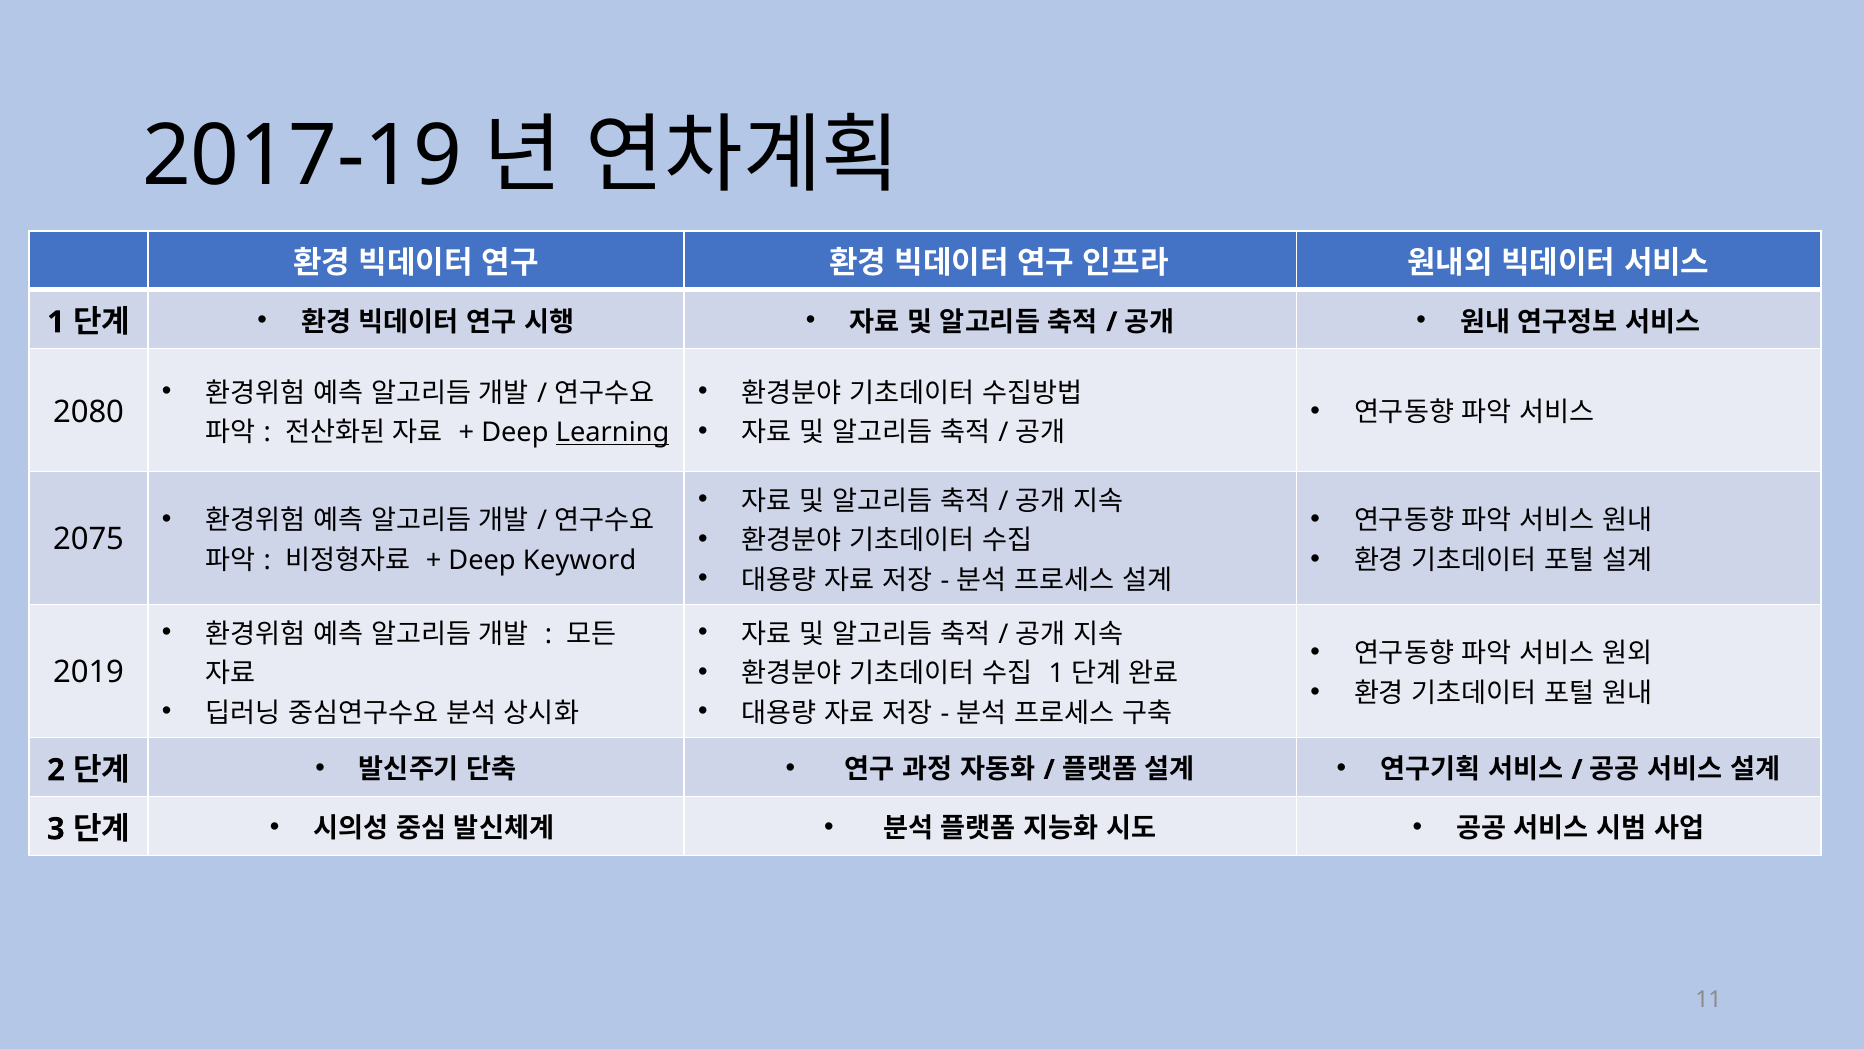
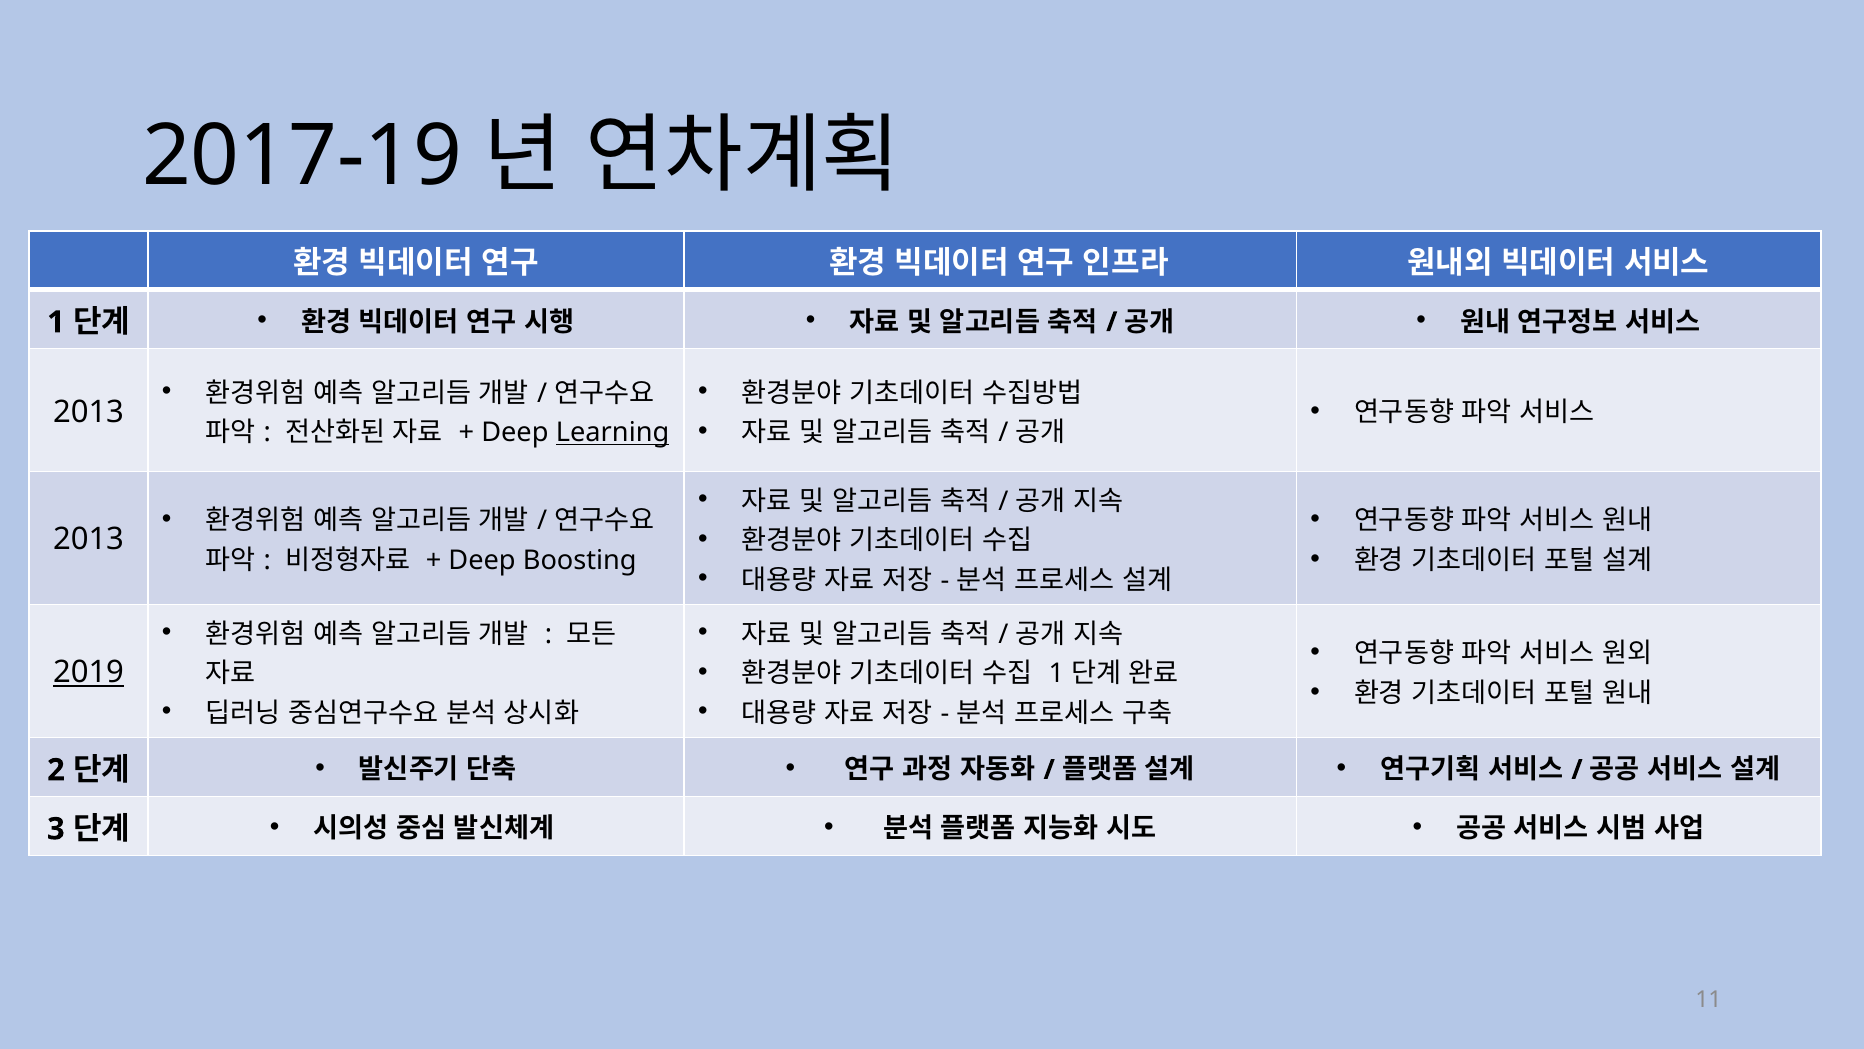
2080 at (89, 412): 2080 -> 2013
2075 at (89, 539): 2075 -> 2013
Keyword: Keyword -> Boosting
2019 underline: none -> present
